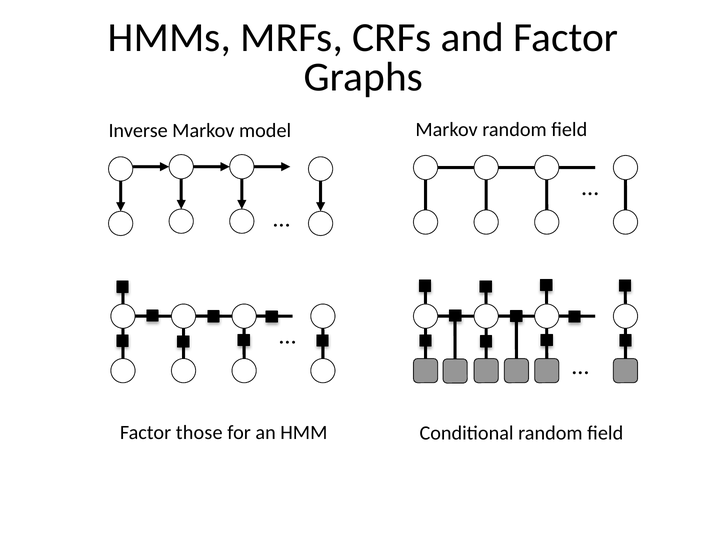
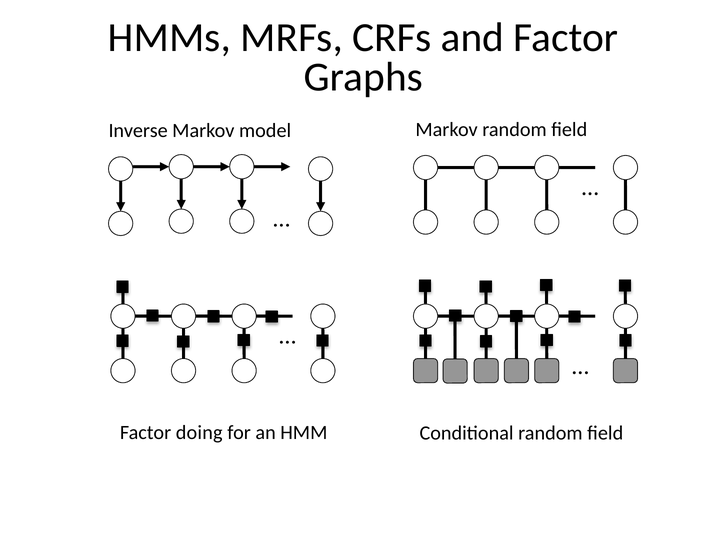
those: those -> doing
